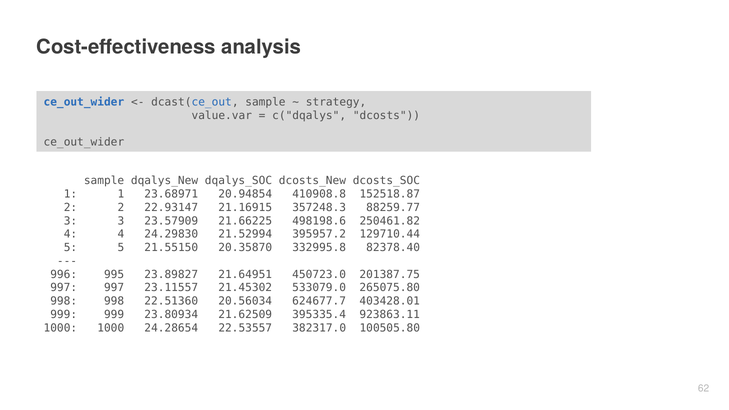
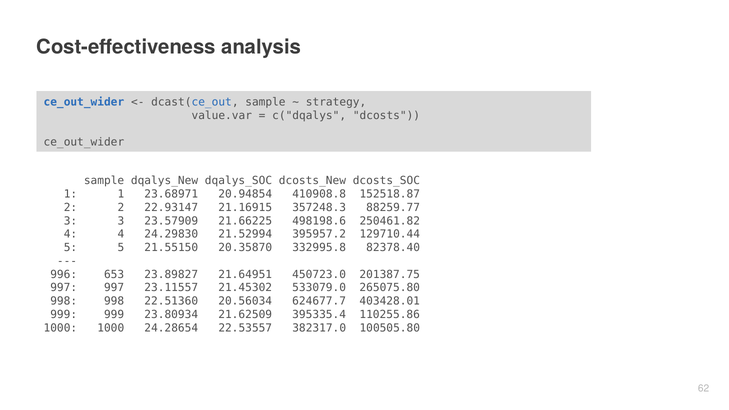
995: 995 -> 653
923863.11: 923863.11 -> 110255.86
